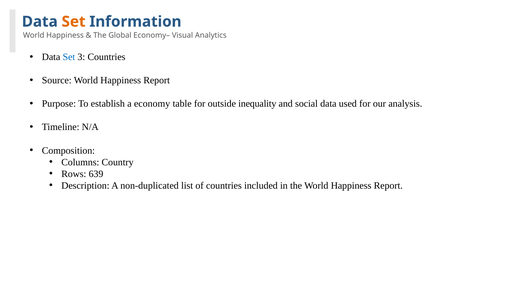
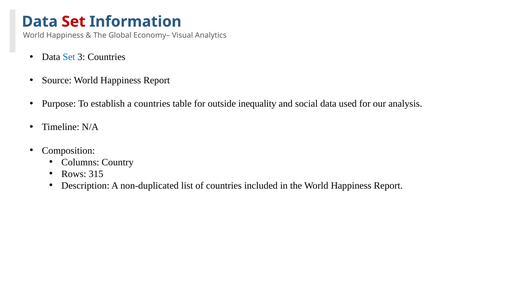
Set at (74, 22) colour: orange -> red
a economy: economy -> countries
639: 639 -> 315
